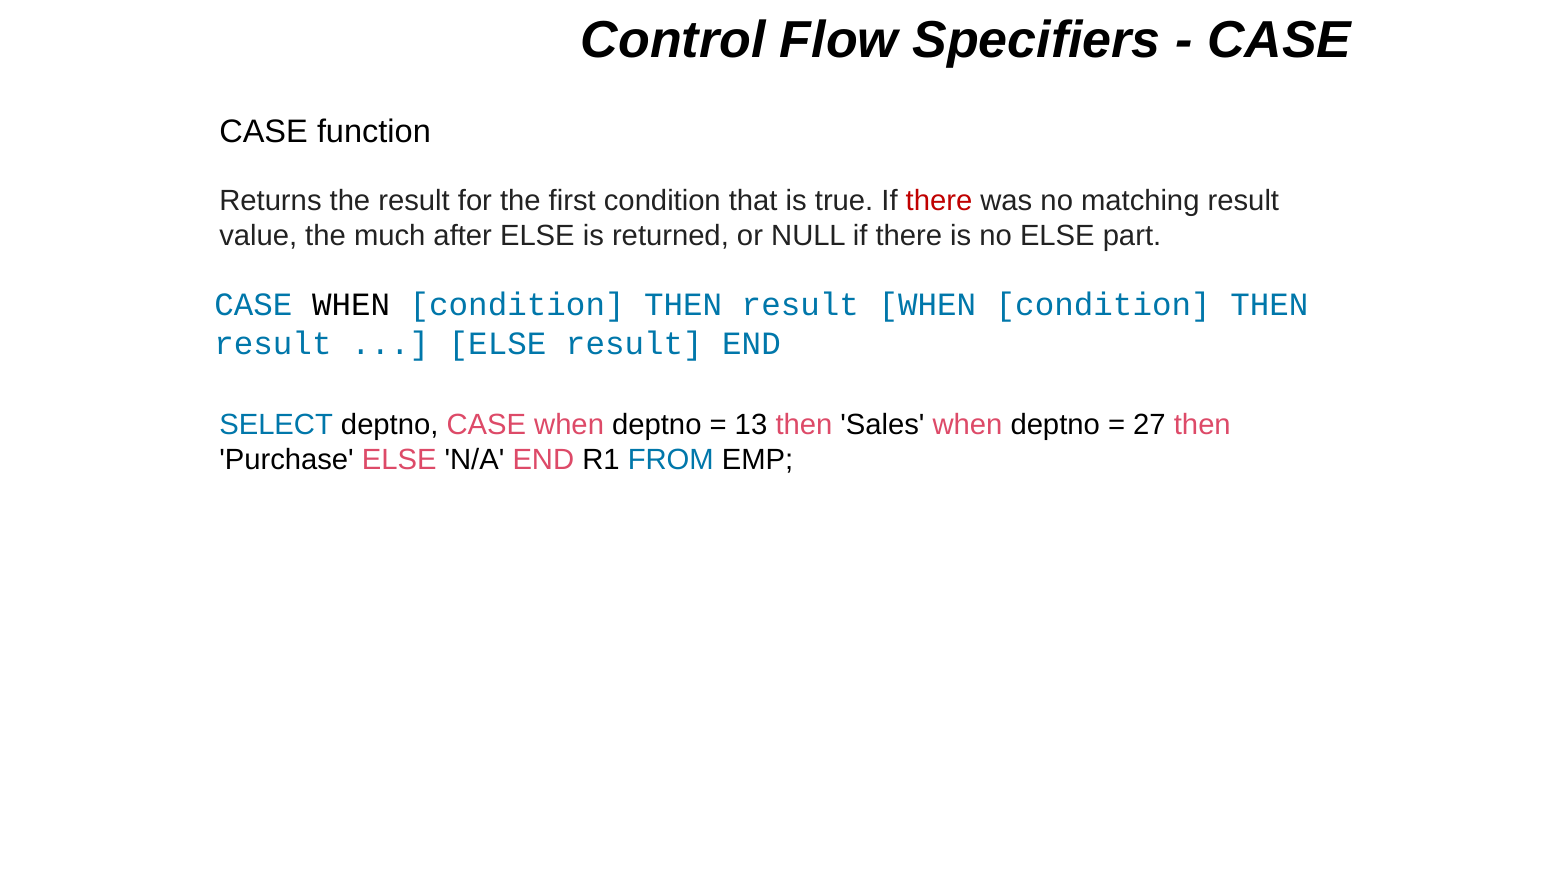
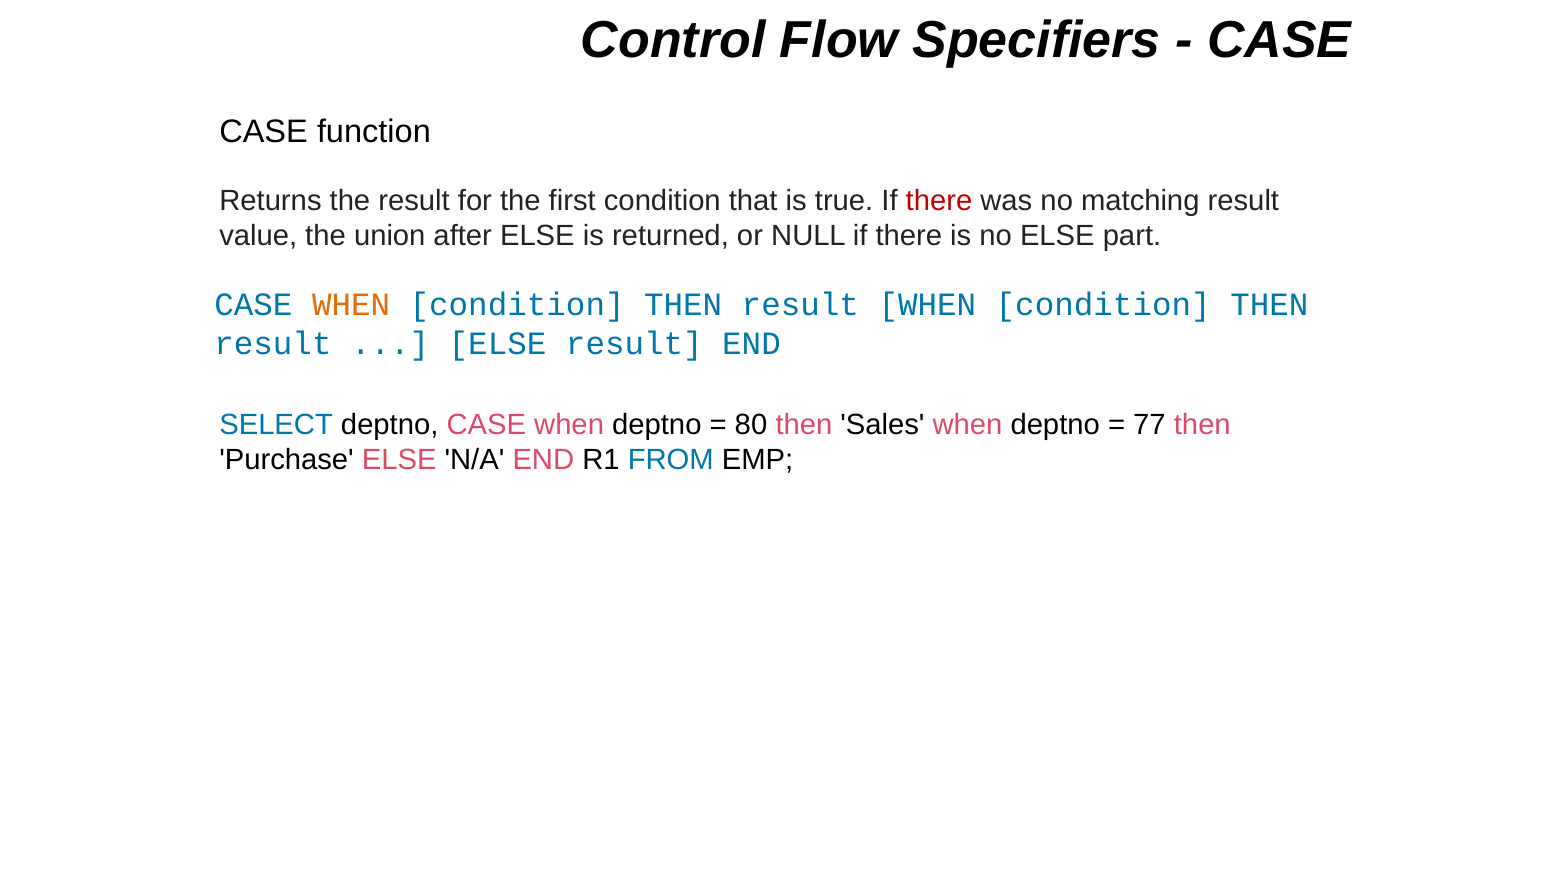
much: much -> union
WHEN at (351, 305) colour: black -> orange
13: 13 -> 80
27: 27 -> 77
